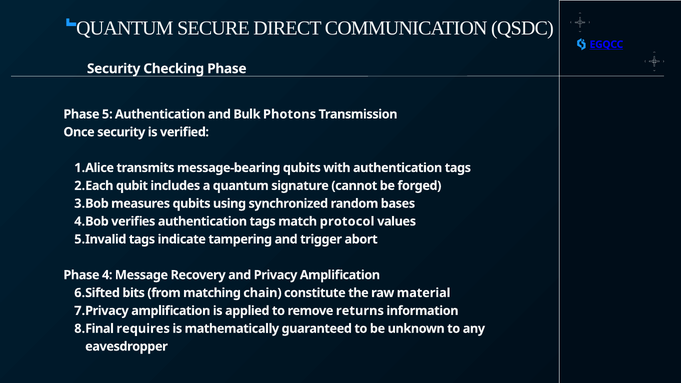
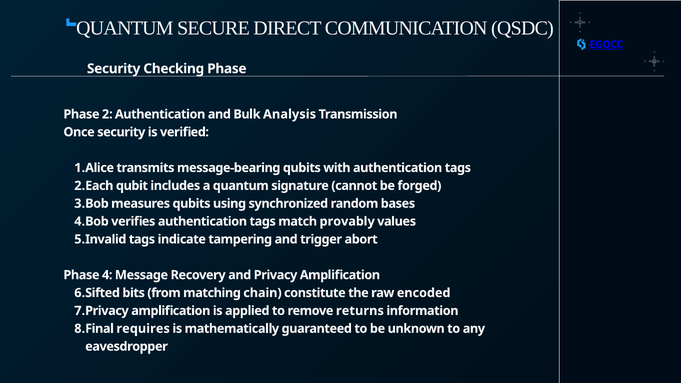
5: 5 -> 2
Photons: Photons -> Analysis
protocol: protocol -> provably
material: material -> encoded
